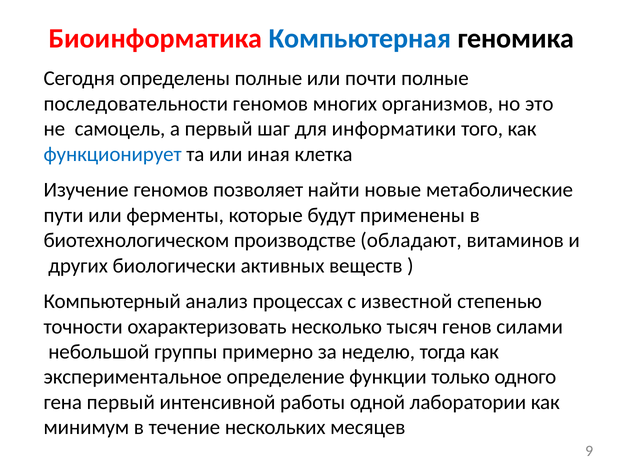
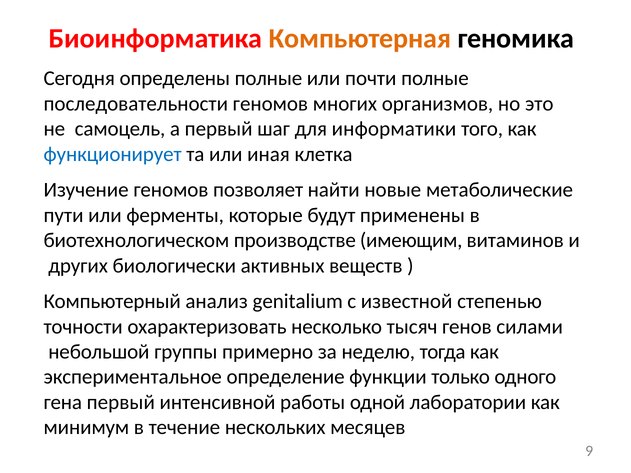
Компьютерная colour: blue -> orange
обладают: обладают -> имеющим
процессах: процессах -> genitalium
